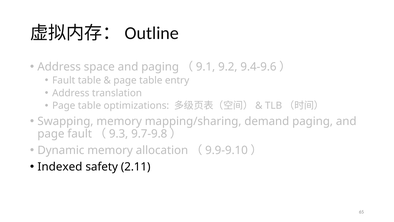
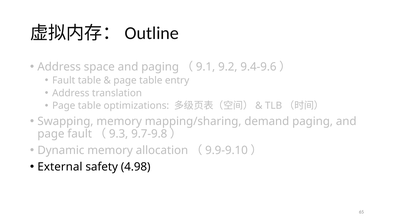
Indexed: Indexed -> External
2.11: 2.11 -> 4.98
